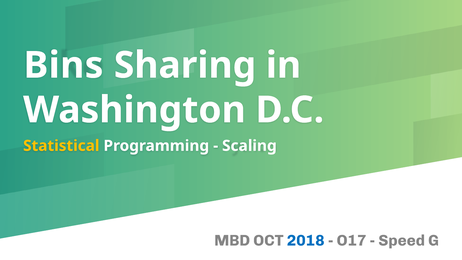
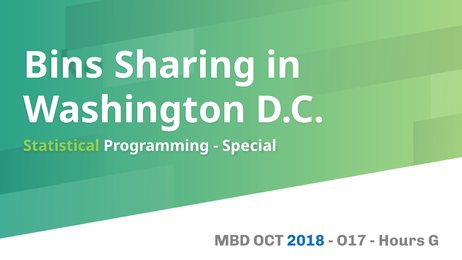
Statistical colour: yellow -> light green
Scaling: Scaling -> Special
Speed: Speed -> Hours
